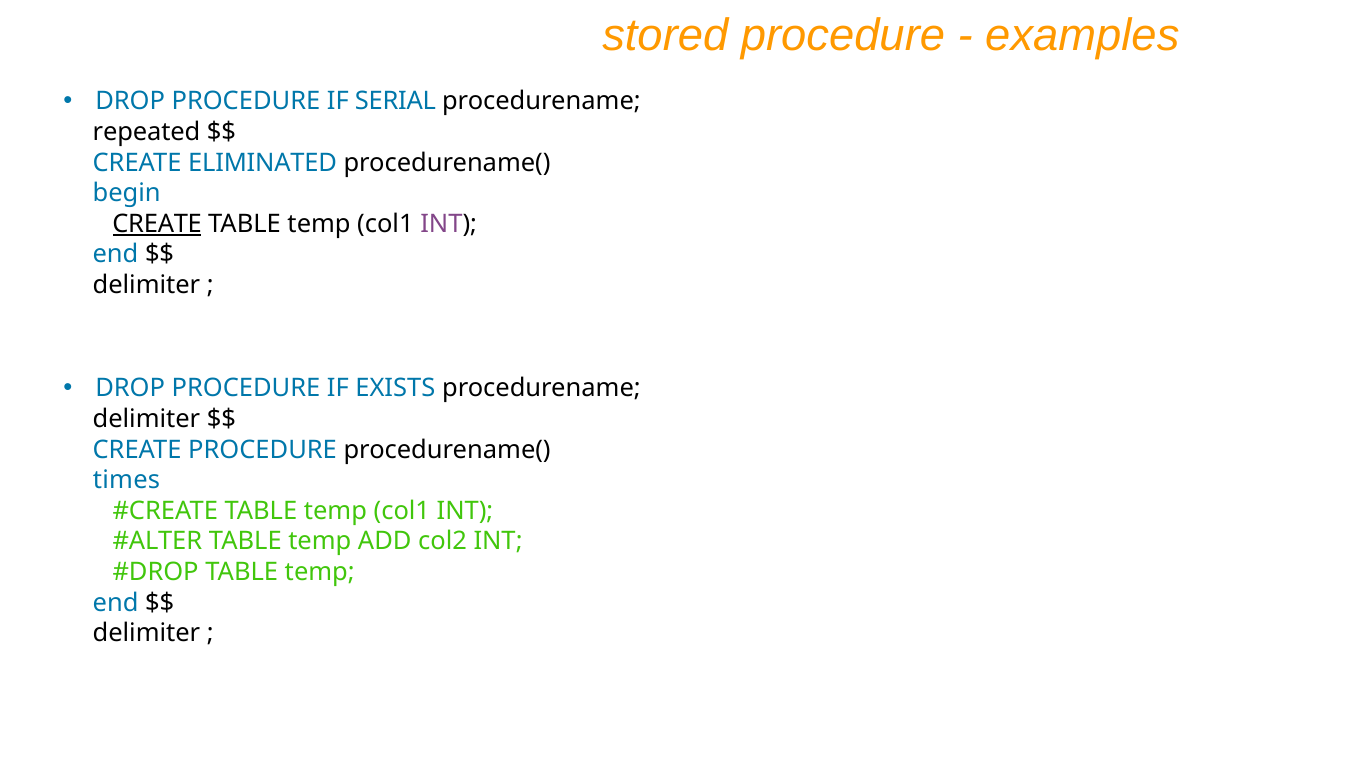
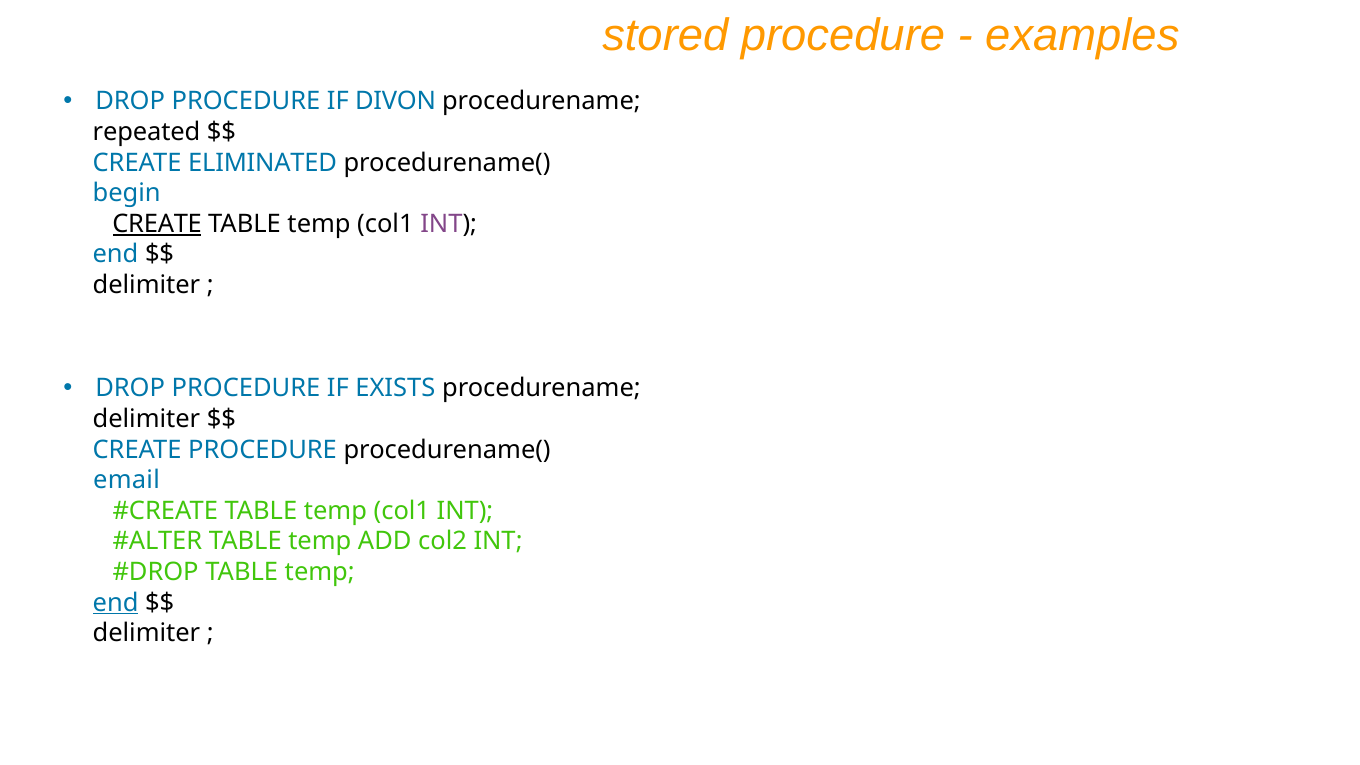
SERIAL: SERIAL -> DIVON
times: times -> email
end at (116, 603) underline: none -> present
